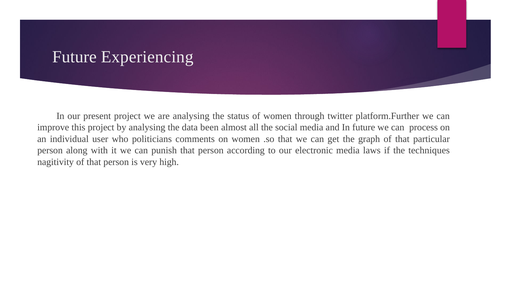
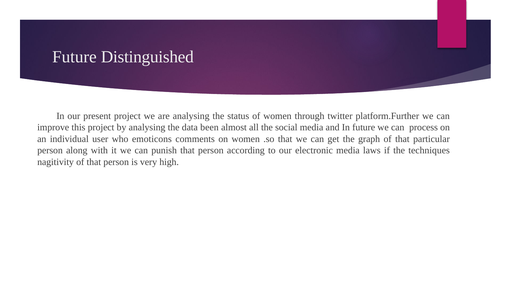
Experiencing: Experiencing -> Distinguished
politicians: politicians -> emoticons
